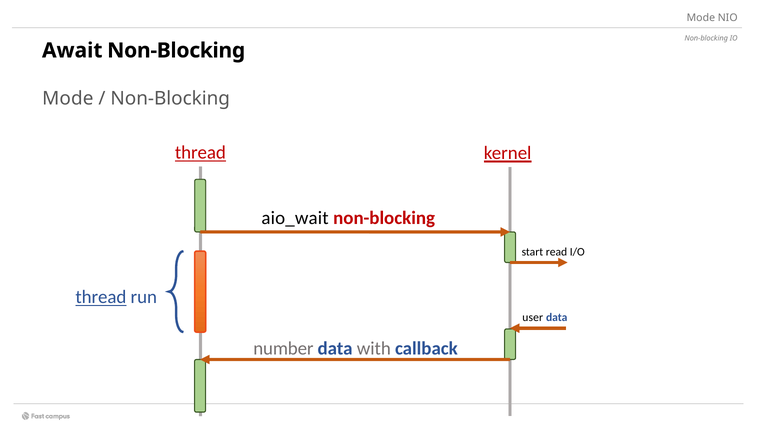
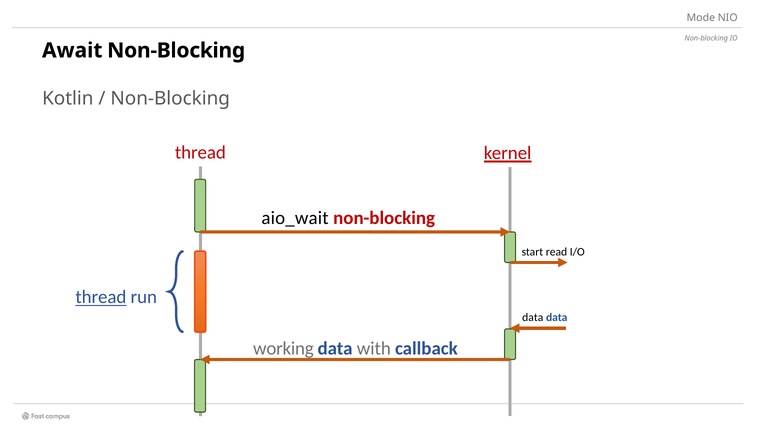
Mode at (68, 98): Mode -> Kotlin
thread at (200, 153) underline: present -> none
user at (533, 317): user -> data
number: number -> working
